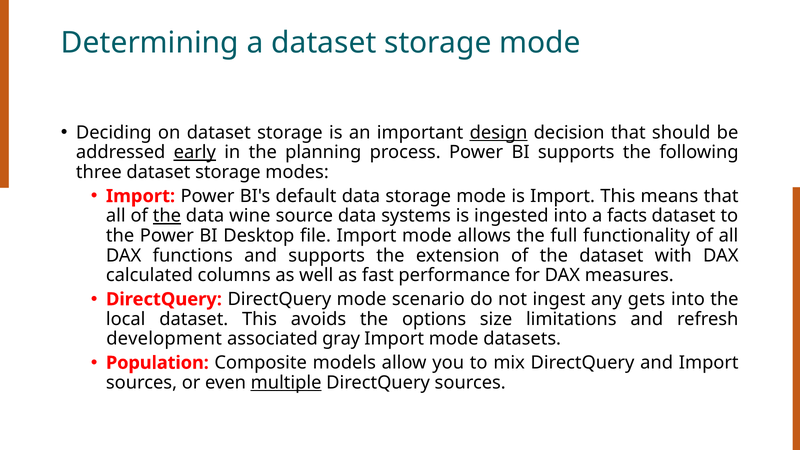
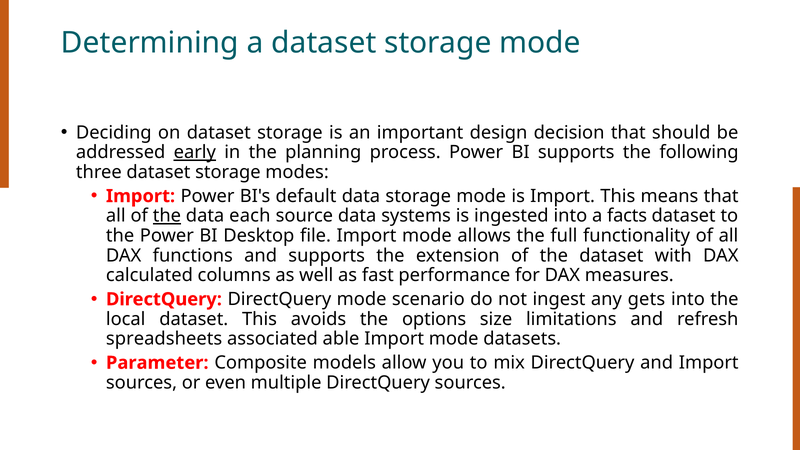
design underline: present -> none
wine: wine -> each
development: development -> spreadsheets
gray: gray -> able
Population: Population -> Parameter
multiple underline: present -> none
